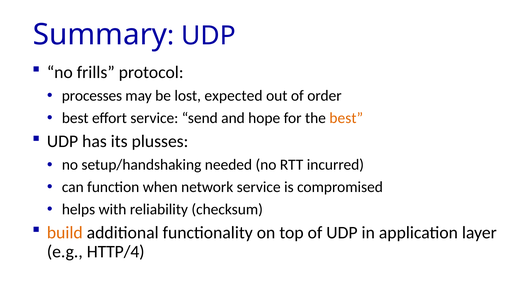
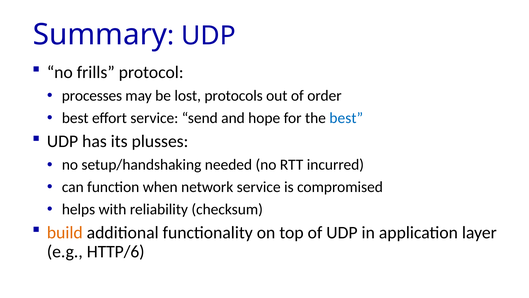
expected: expected -> protocols
best at (346, 118) colour: orange -> blue
HTTP/4: HTTP/4 -> HTTP/6
